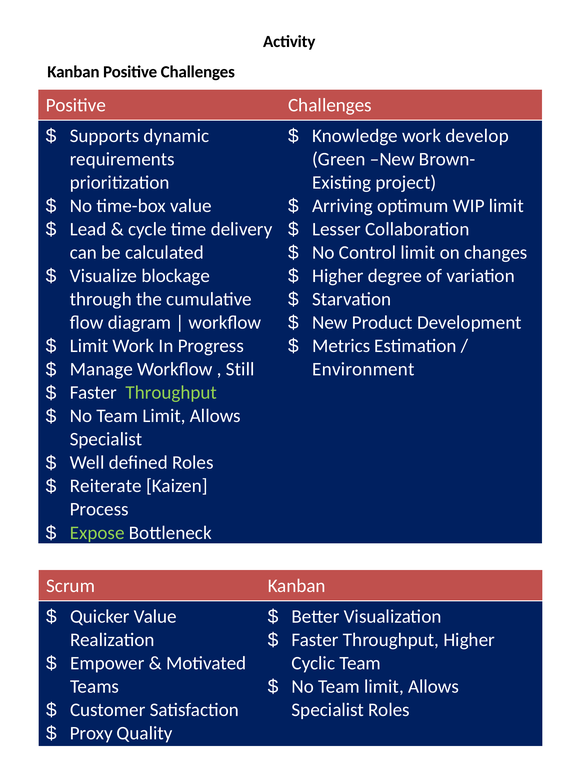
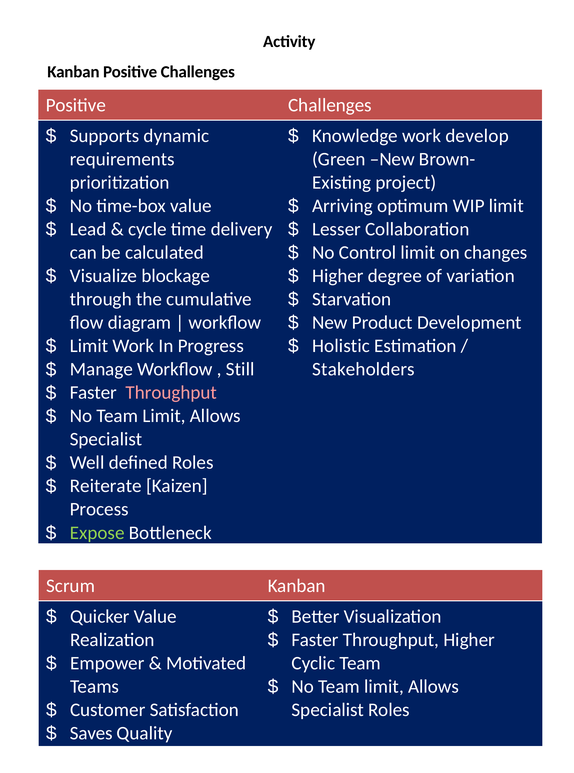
Metrics: Metrics -> Holistic
Environment: Environment -> Stakeholders
Throughput at (171, 393) colour: light green -> pink
Proxy: Proxy -> Saves
